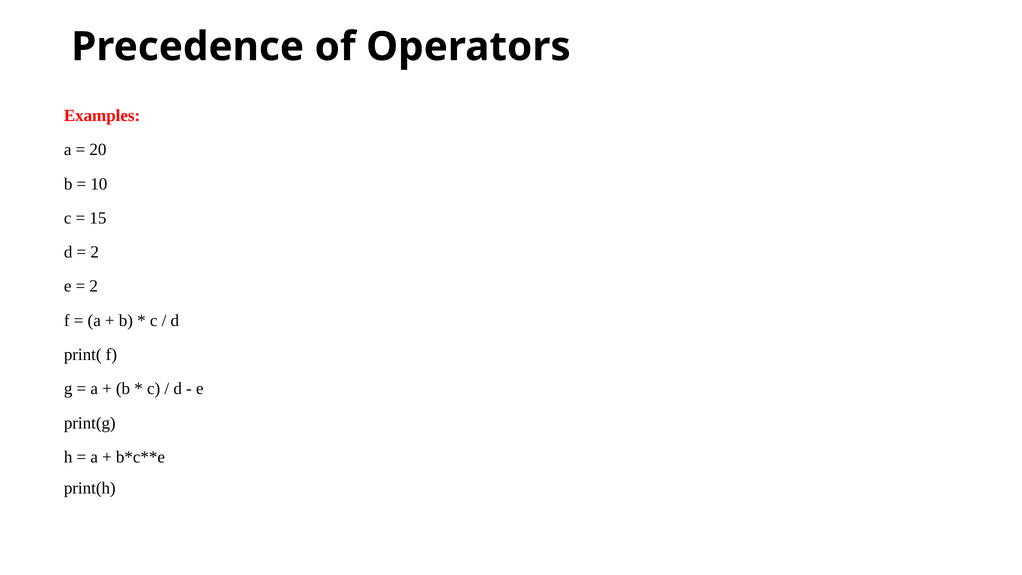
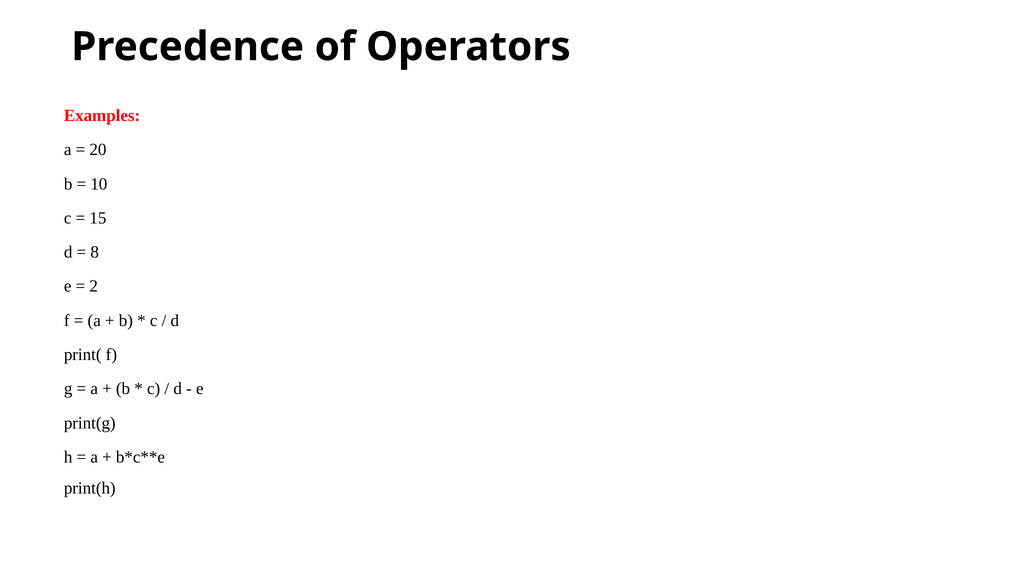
2 at (95, 252): 2 -> 8
